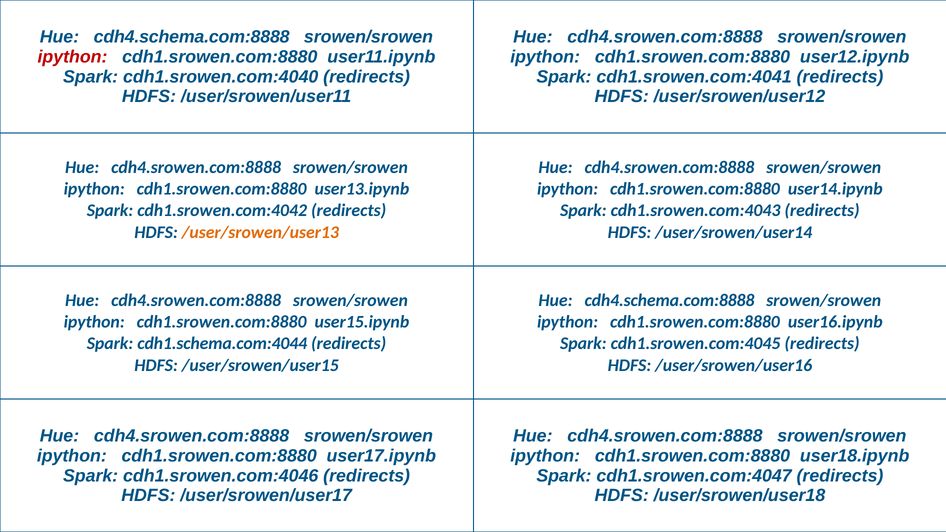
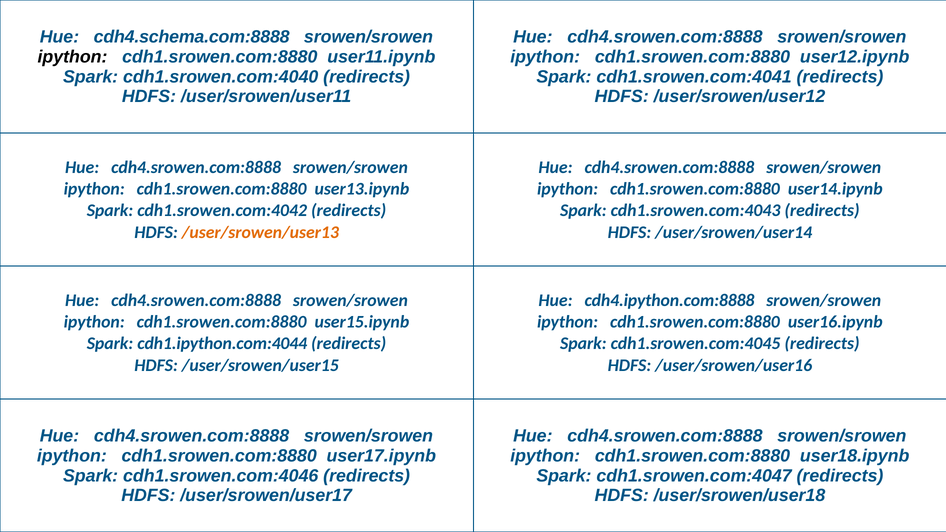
ipython at (73, 57) colour: red -> black
cdh4.schema.com:8888 at (670, 301): cdh4.schema.com:8888 -> cdh4.ipython.com:8888
cdh1.schema.com:4044: cdh1.schema.com:4044 -> cdh1.ipython.com:4044
